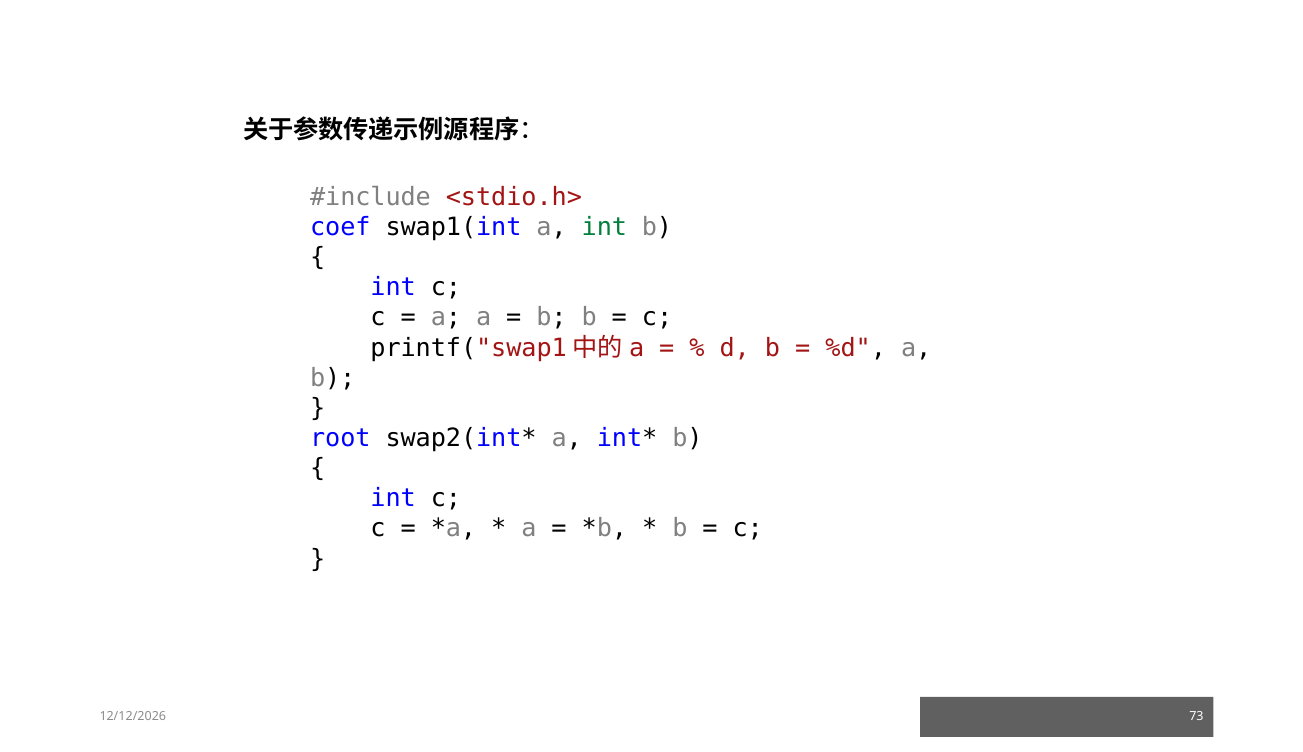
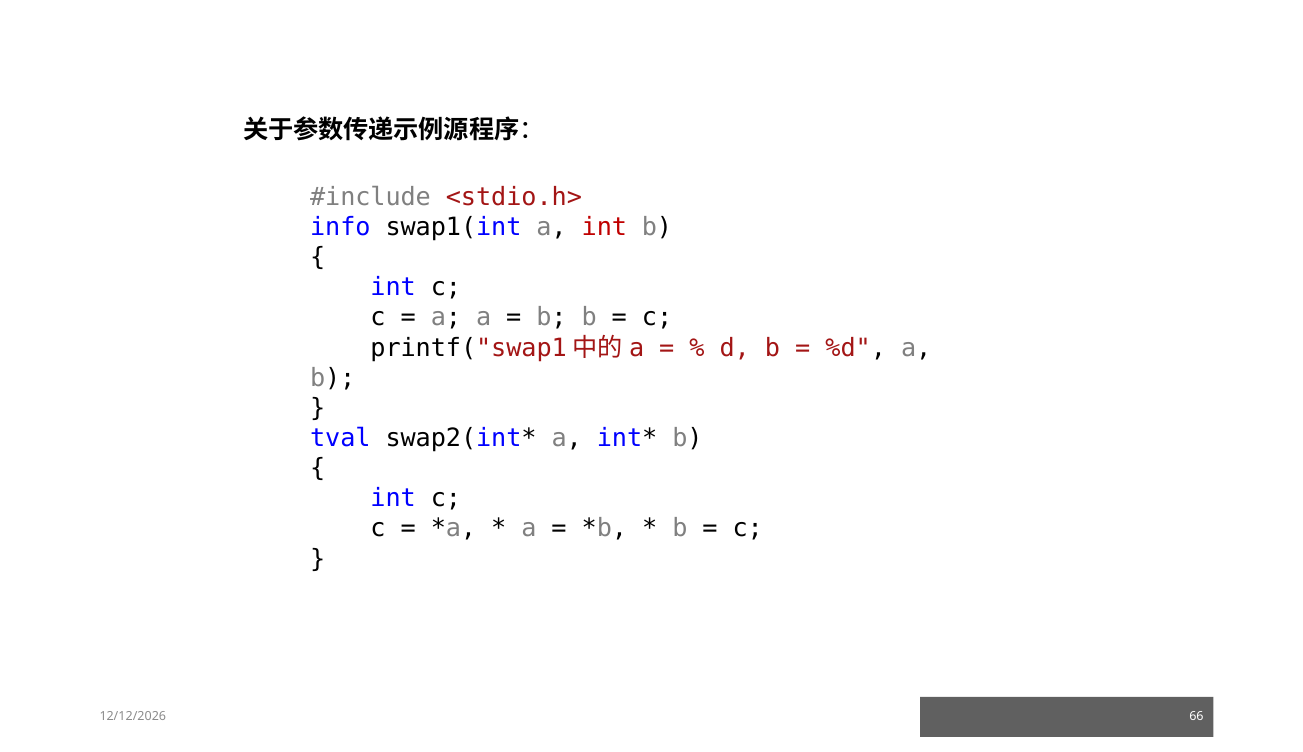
coef: coef -> info
int at (604, 227) colour: green -> red
root: root -> tval
73: 73 -> 66
